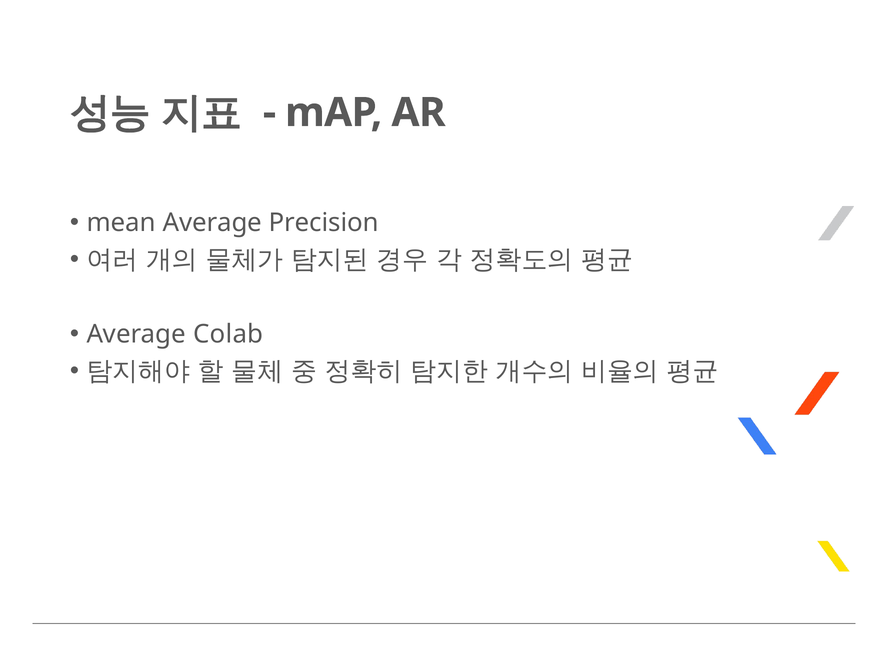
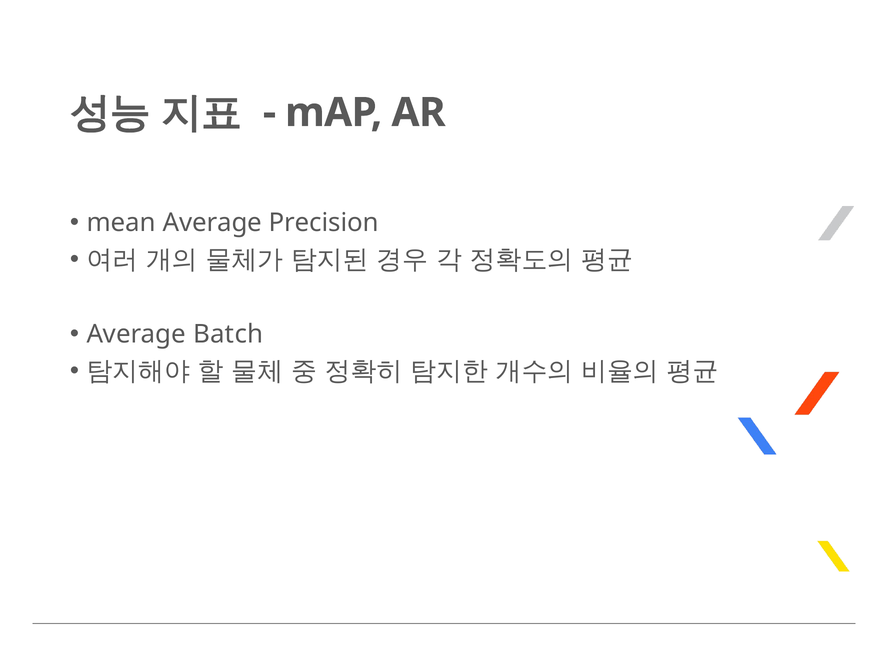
Colab: Colab -> Batch
